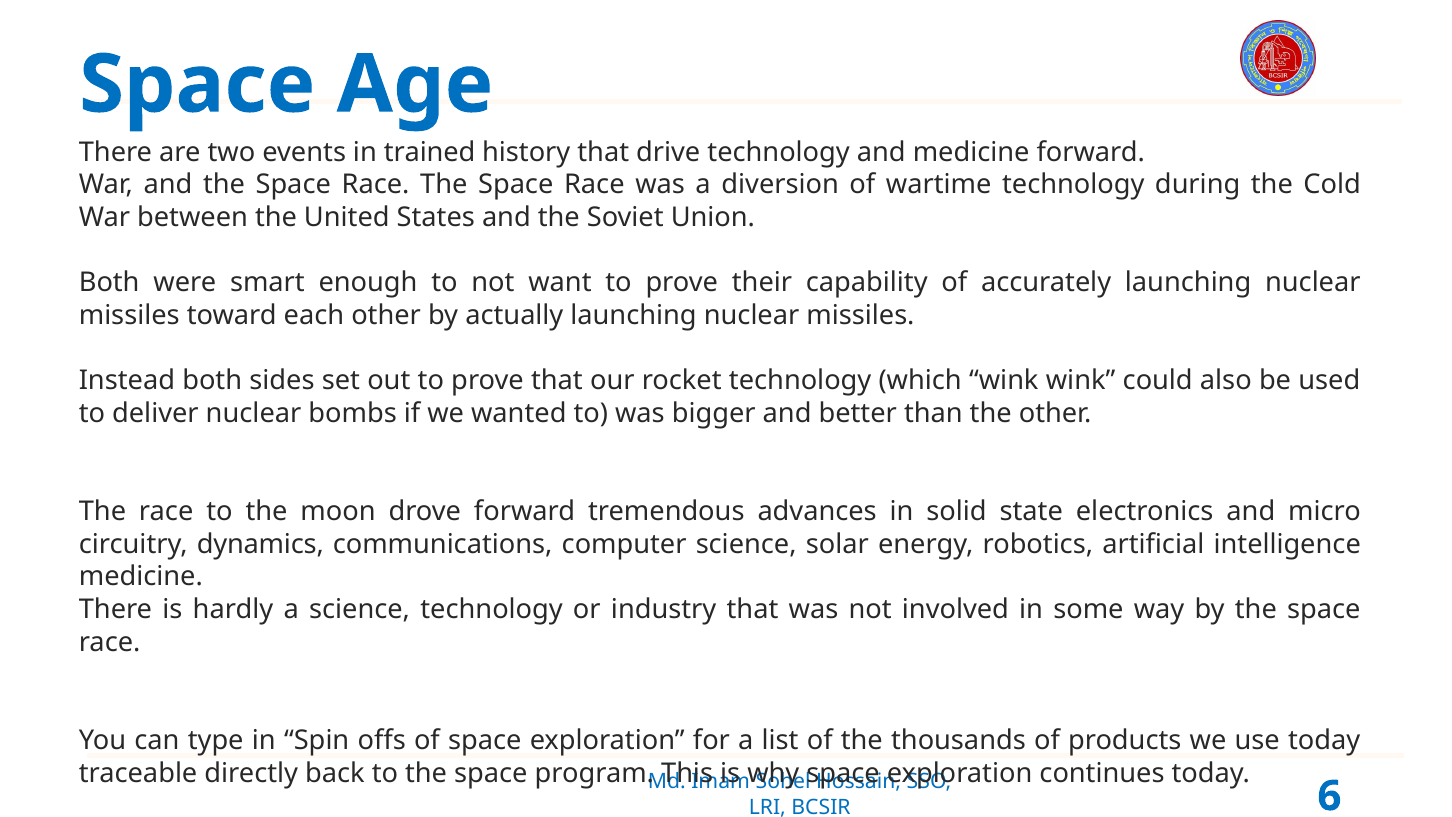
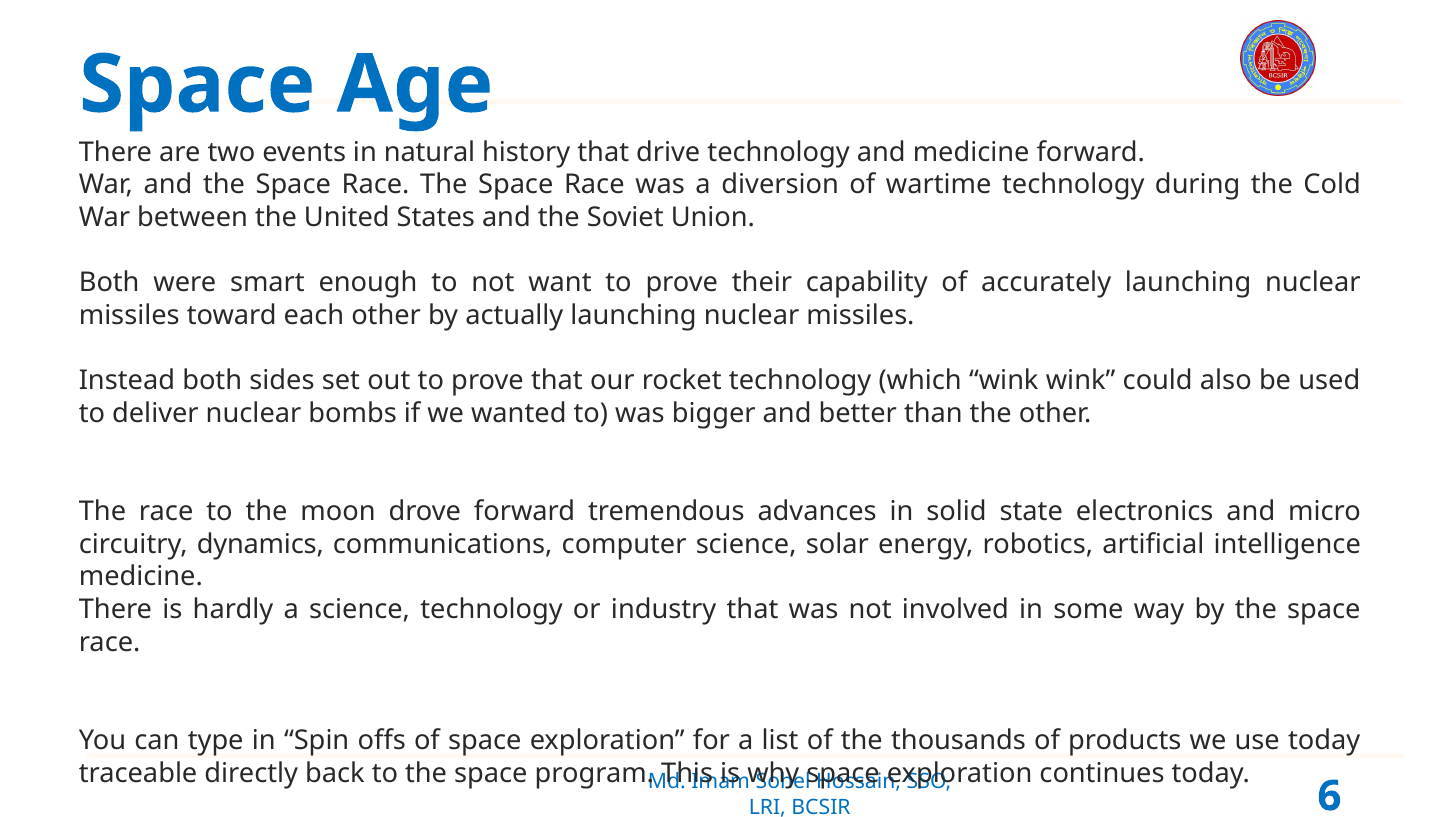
trained: trained -> natural
